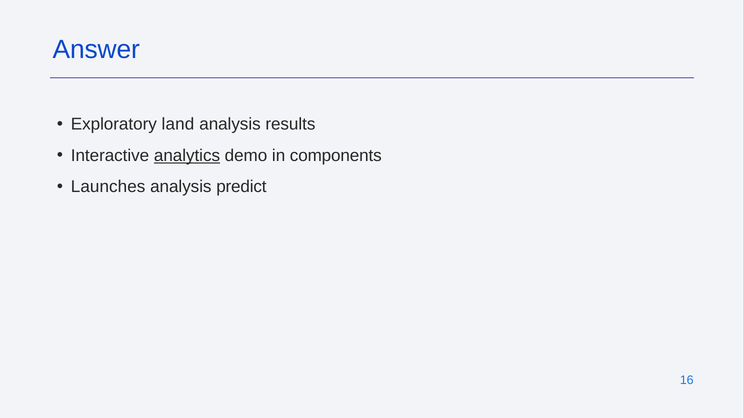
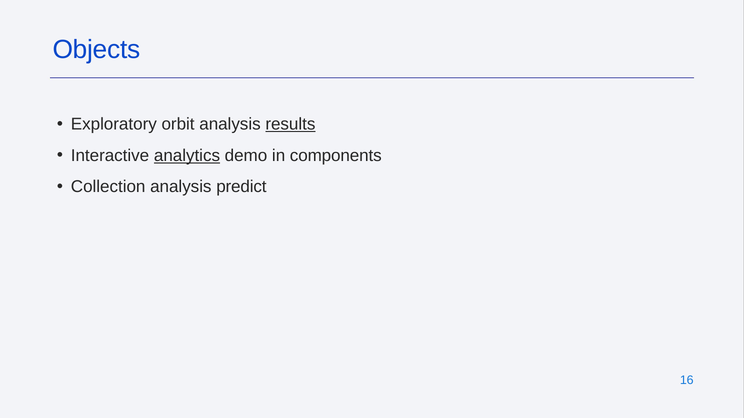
Answer: Answer -> Objects
land: land -> orbit
results underline: none -> present
Launches: Launches -> Collection
